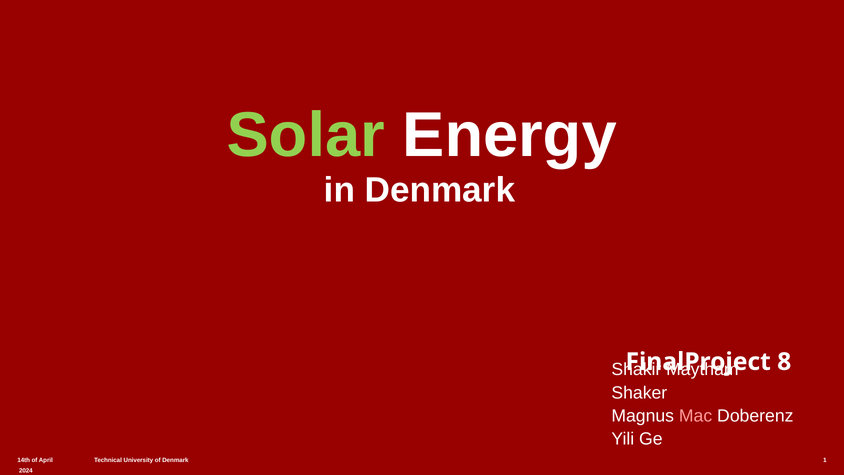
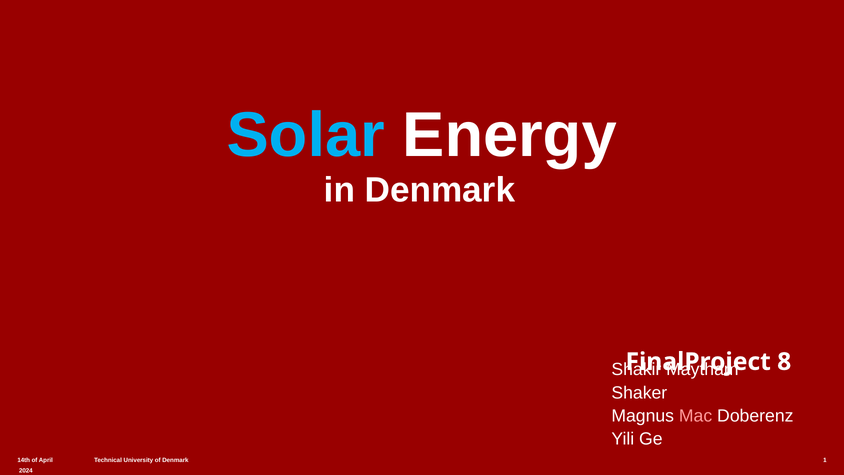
Solar colour: light green -> light blue
